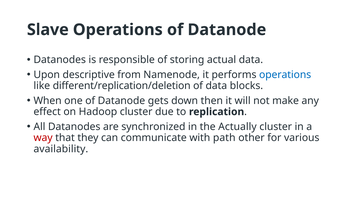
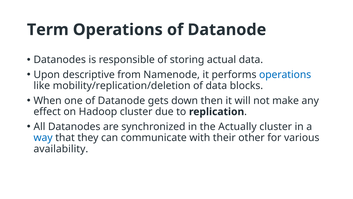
Slave: Slave -> Term
different/replication/deletion: different/replication/deletion -> mobility/replication/deletion
way colour: red -> blue
path: path -> their
